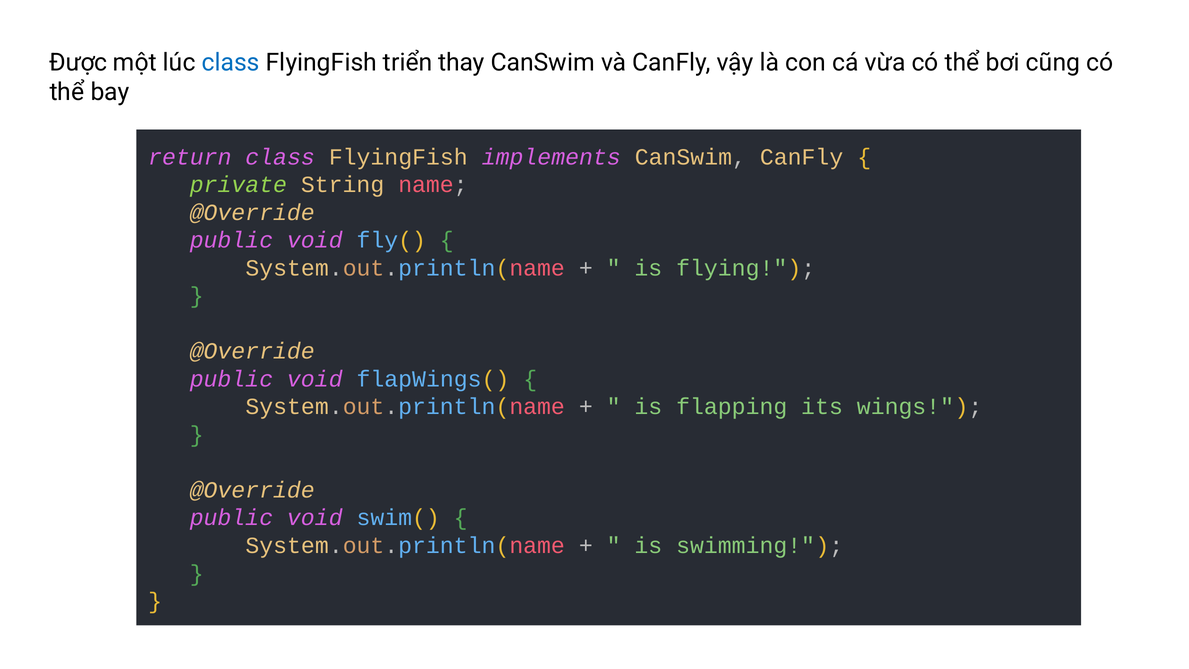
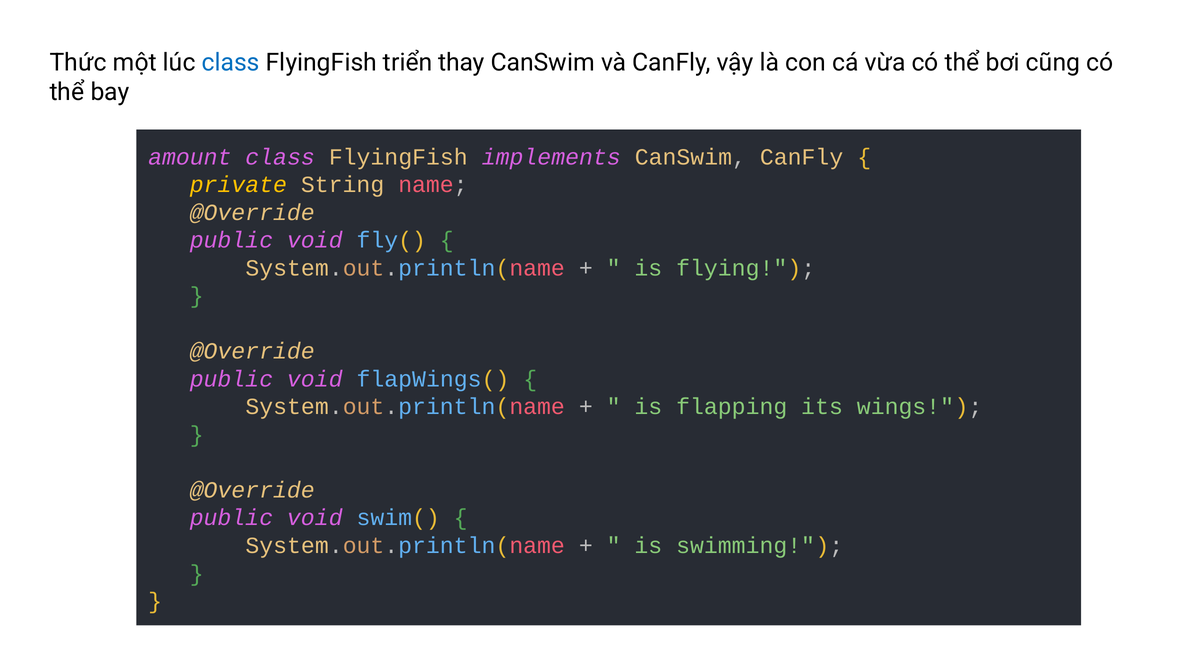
Được: Được -> Thức
return: return -> amount
private colour: light green -> yellow
